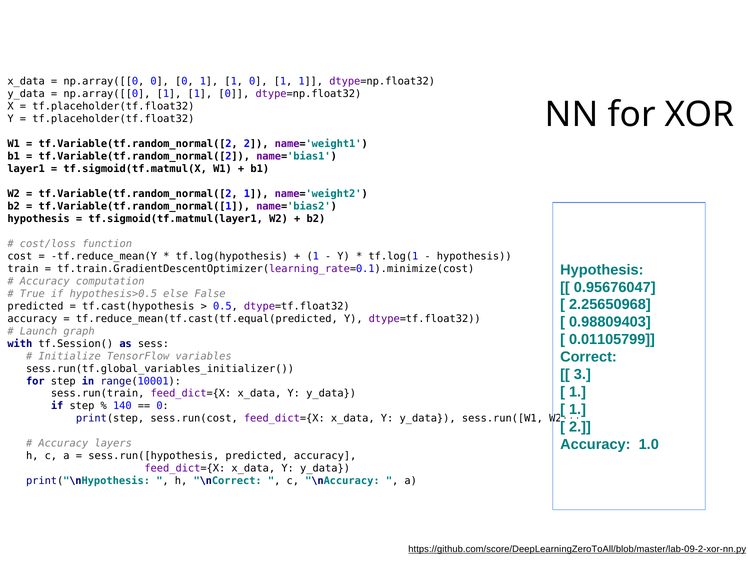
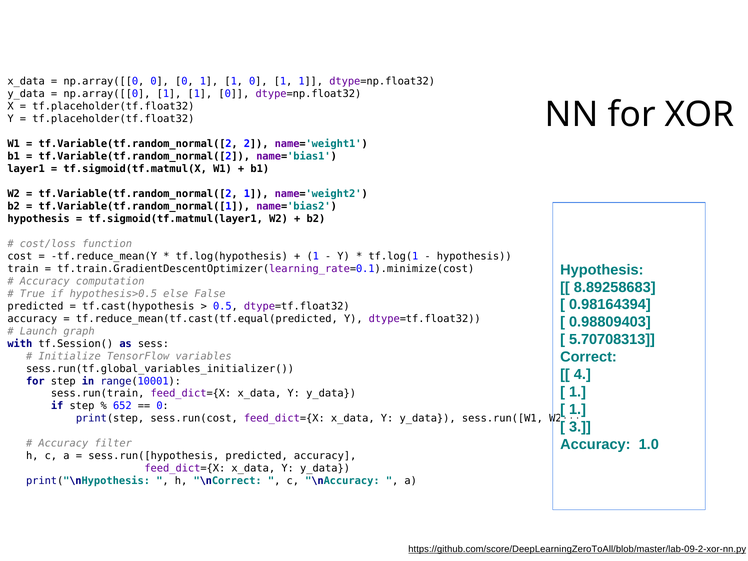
0.95676047: 0.95676047 -> 8.89258683
2.25650968: 2.25650968 -> 0.98164394
0.01105799: 0.01105799 -> 5.70708313
3: 3 -> 4
140: 140 -> 652
2 at (580, 427): 2 -> 3
layers: layers -> filter
